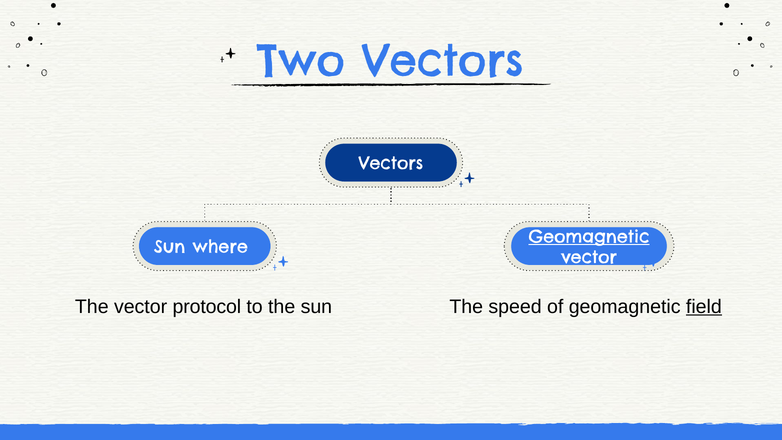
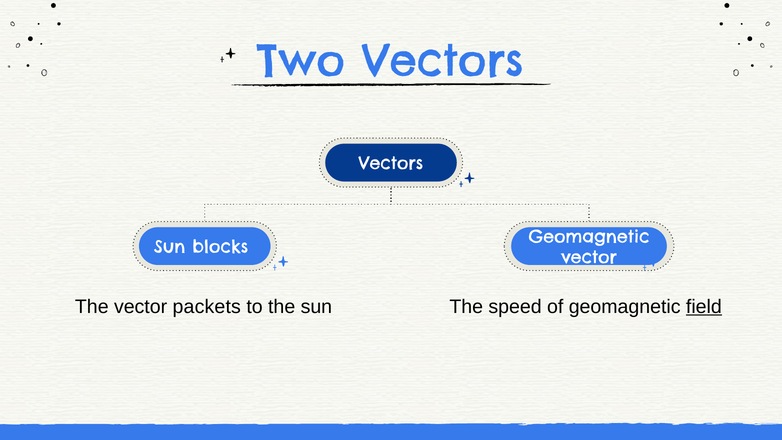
Geomagnetic at (589, 237) underline: present -> none
where: where -> blocks
protocol: protocol -> packets
